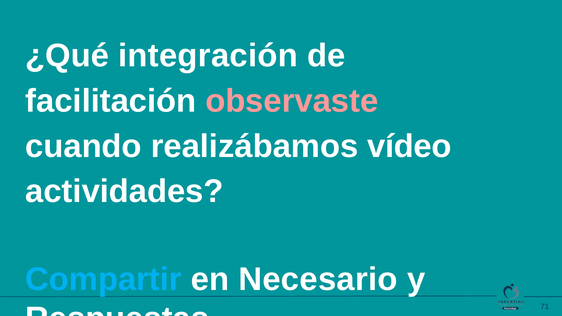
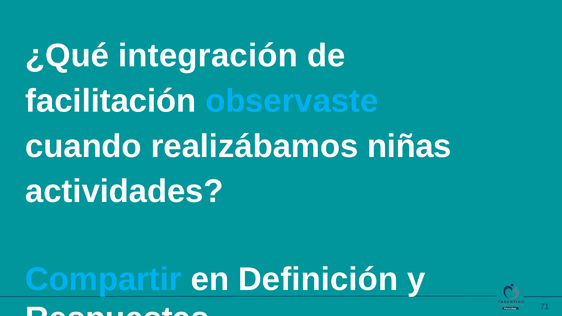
observaste colour: pink -> light blue
vídeo: vídeo -> niñas
Necesario: Necesario -> Definición
